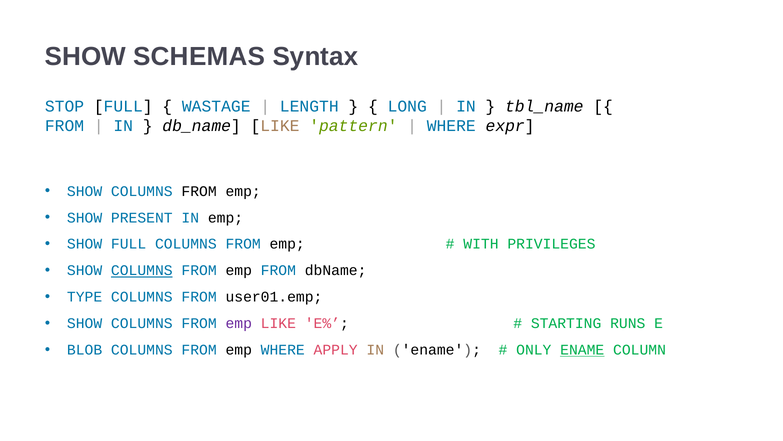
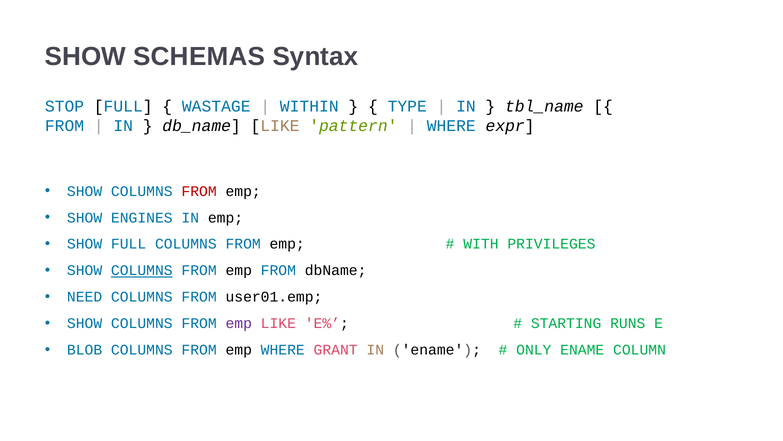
LENGTH: LENGTH -> WITHIN
LONG: LONG -> TYPE
FROM at (199, 191) colour: black -> red
PRESENT: PRESENT -> ENGINES
TYPE: TYPE -> NEED
APPLY: APPLY -> GRANT
ENAME at (582, 350) underline: present -> none
